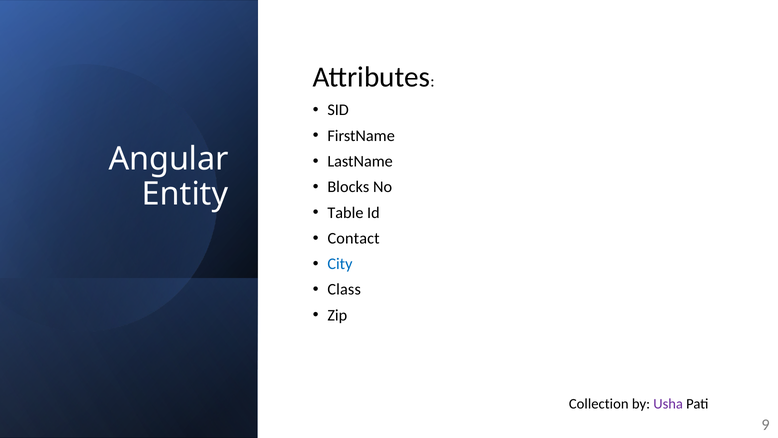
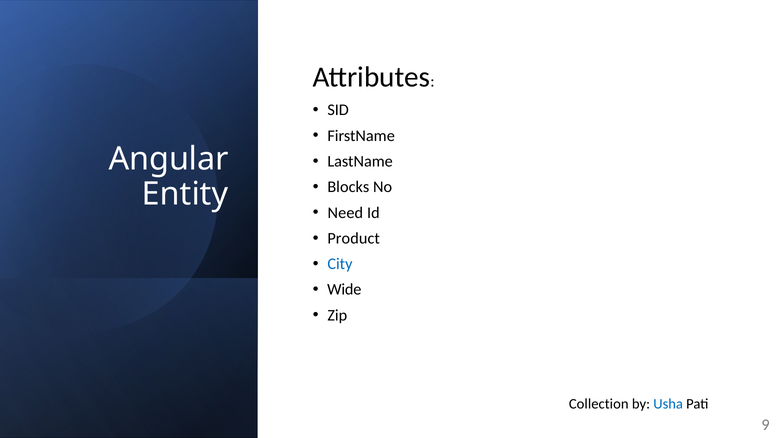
Table: Table -> Need
Contact: Contact -> Product
Class: Class -> Wide
Usha colour: purple -> blue
